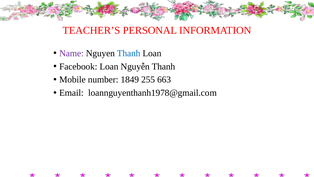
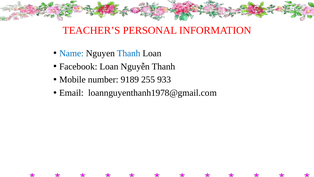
Name colour: purple -> blue
1849: 1849 -> 9189
663: 663 -> 933
